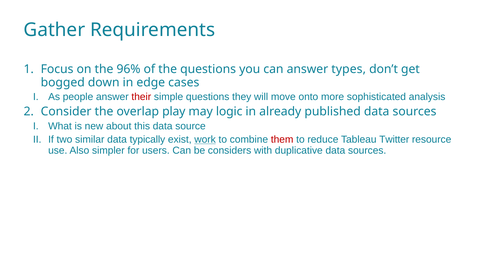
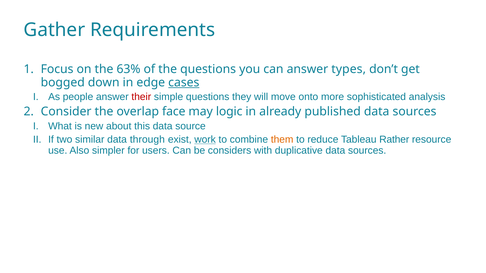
96%: 96% -> 63%
cases underline: none -> present
play: play -> face
typically: typically -> through
them colour: red -> orange
Twitter: Twitter -> Rather
